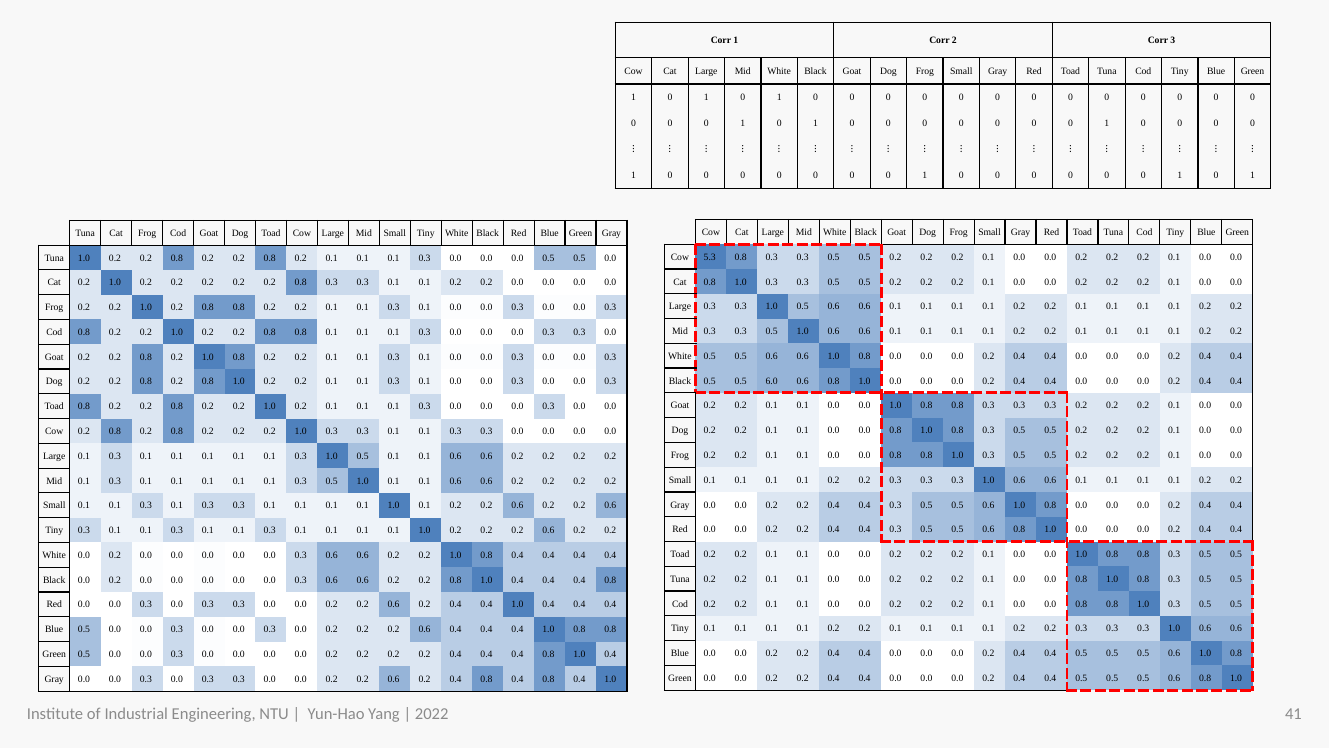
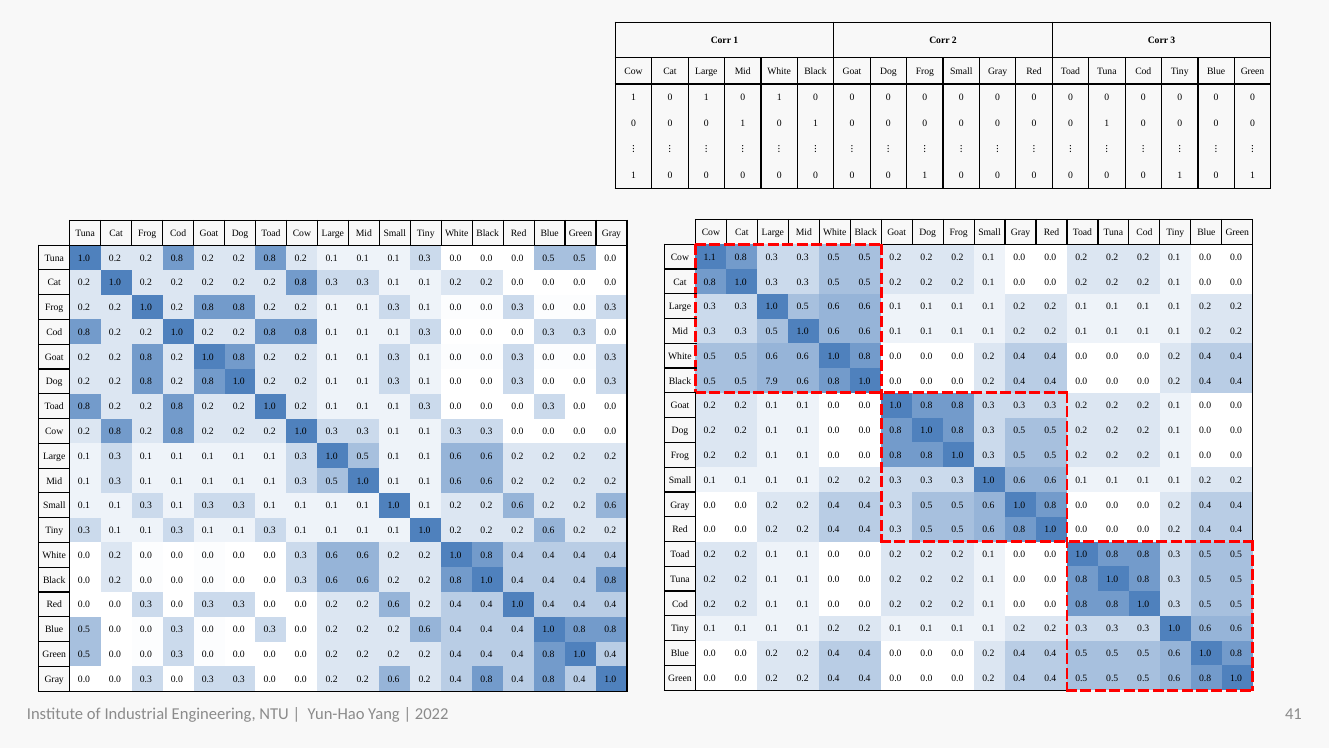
5.3: 5.3 -> 1.1
6.0: 6.0 -> 7.9
